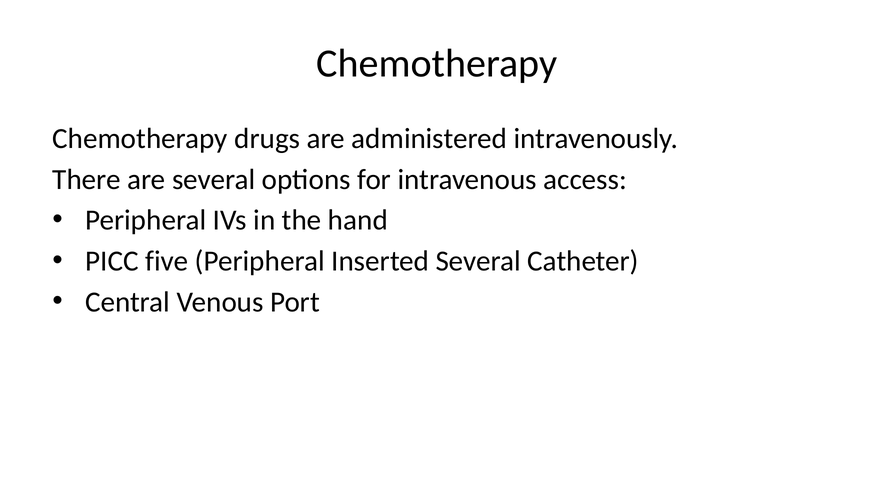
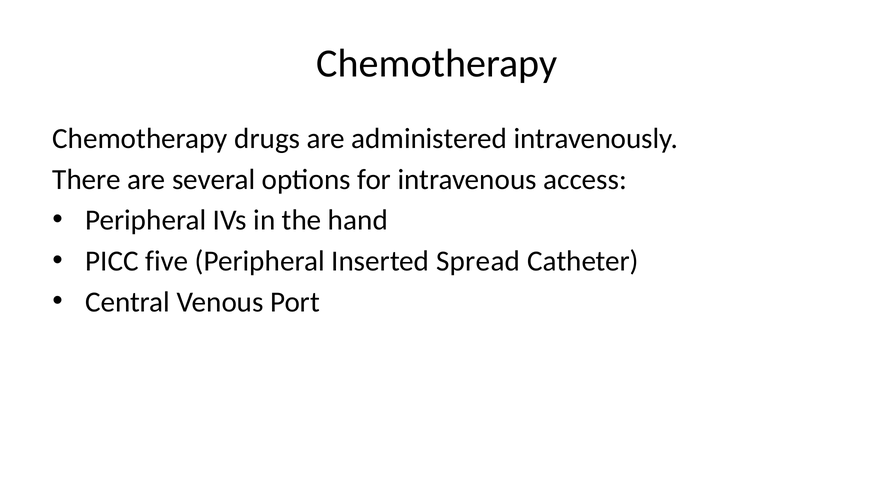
Inserted Several: Several -> Spread
